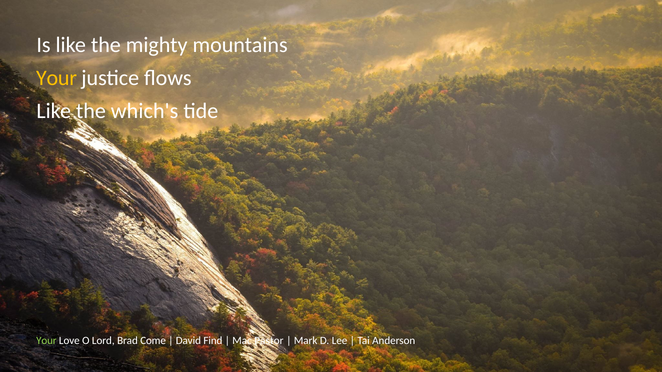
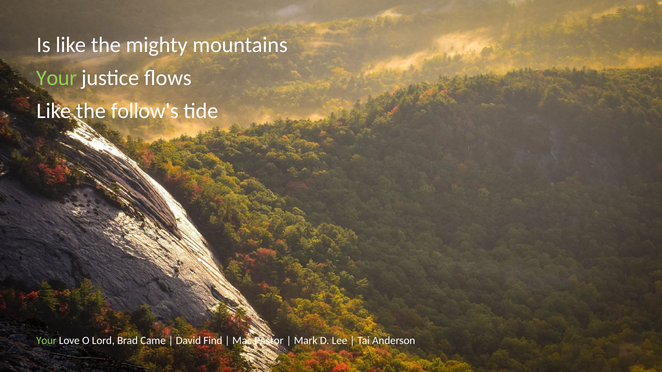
Your at (57, 78) colour: yellow -> light green
which's: which's -> follow's
Come: Come -> Came
